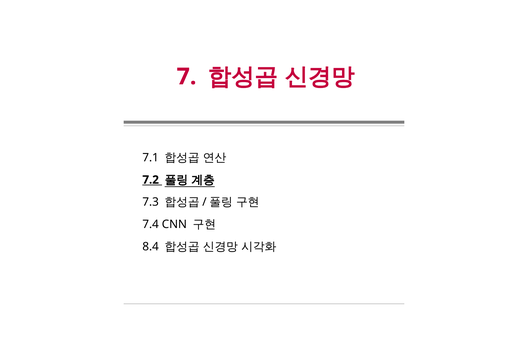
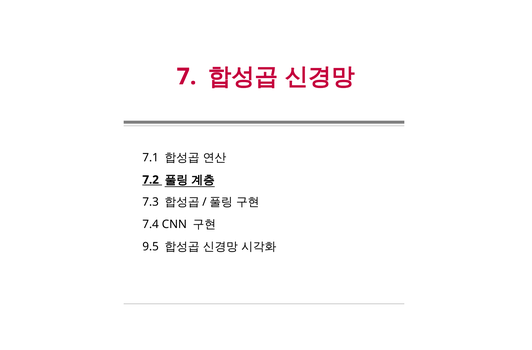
8.4: 8.4 -> 9.5
